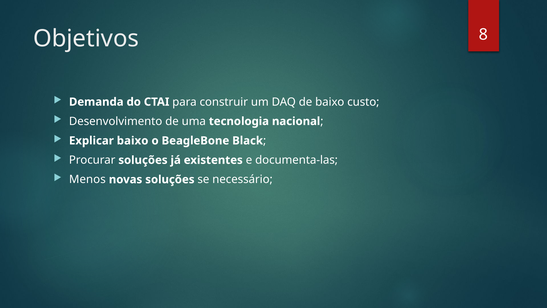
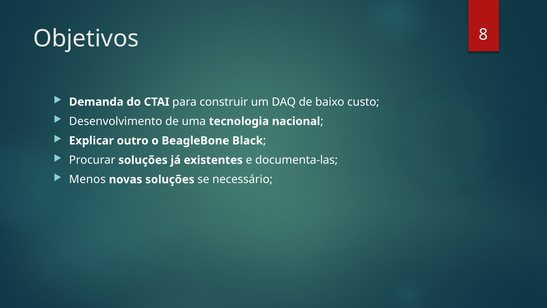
Explicar baixo: baixo -> outro
